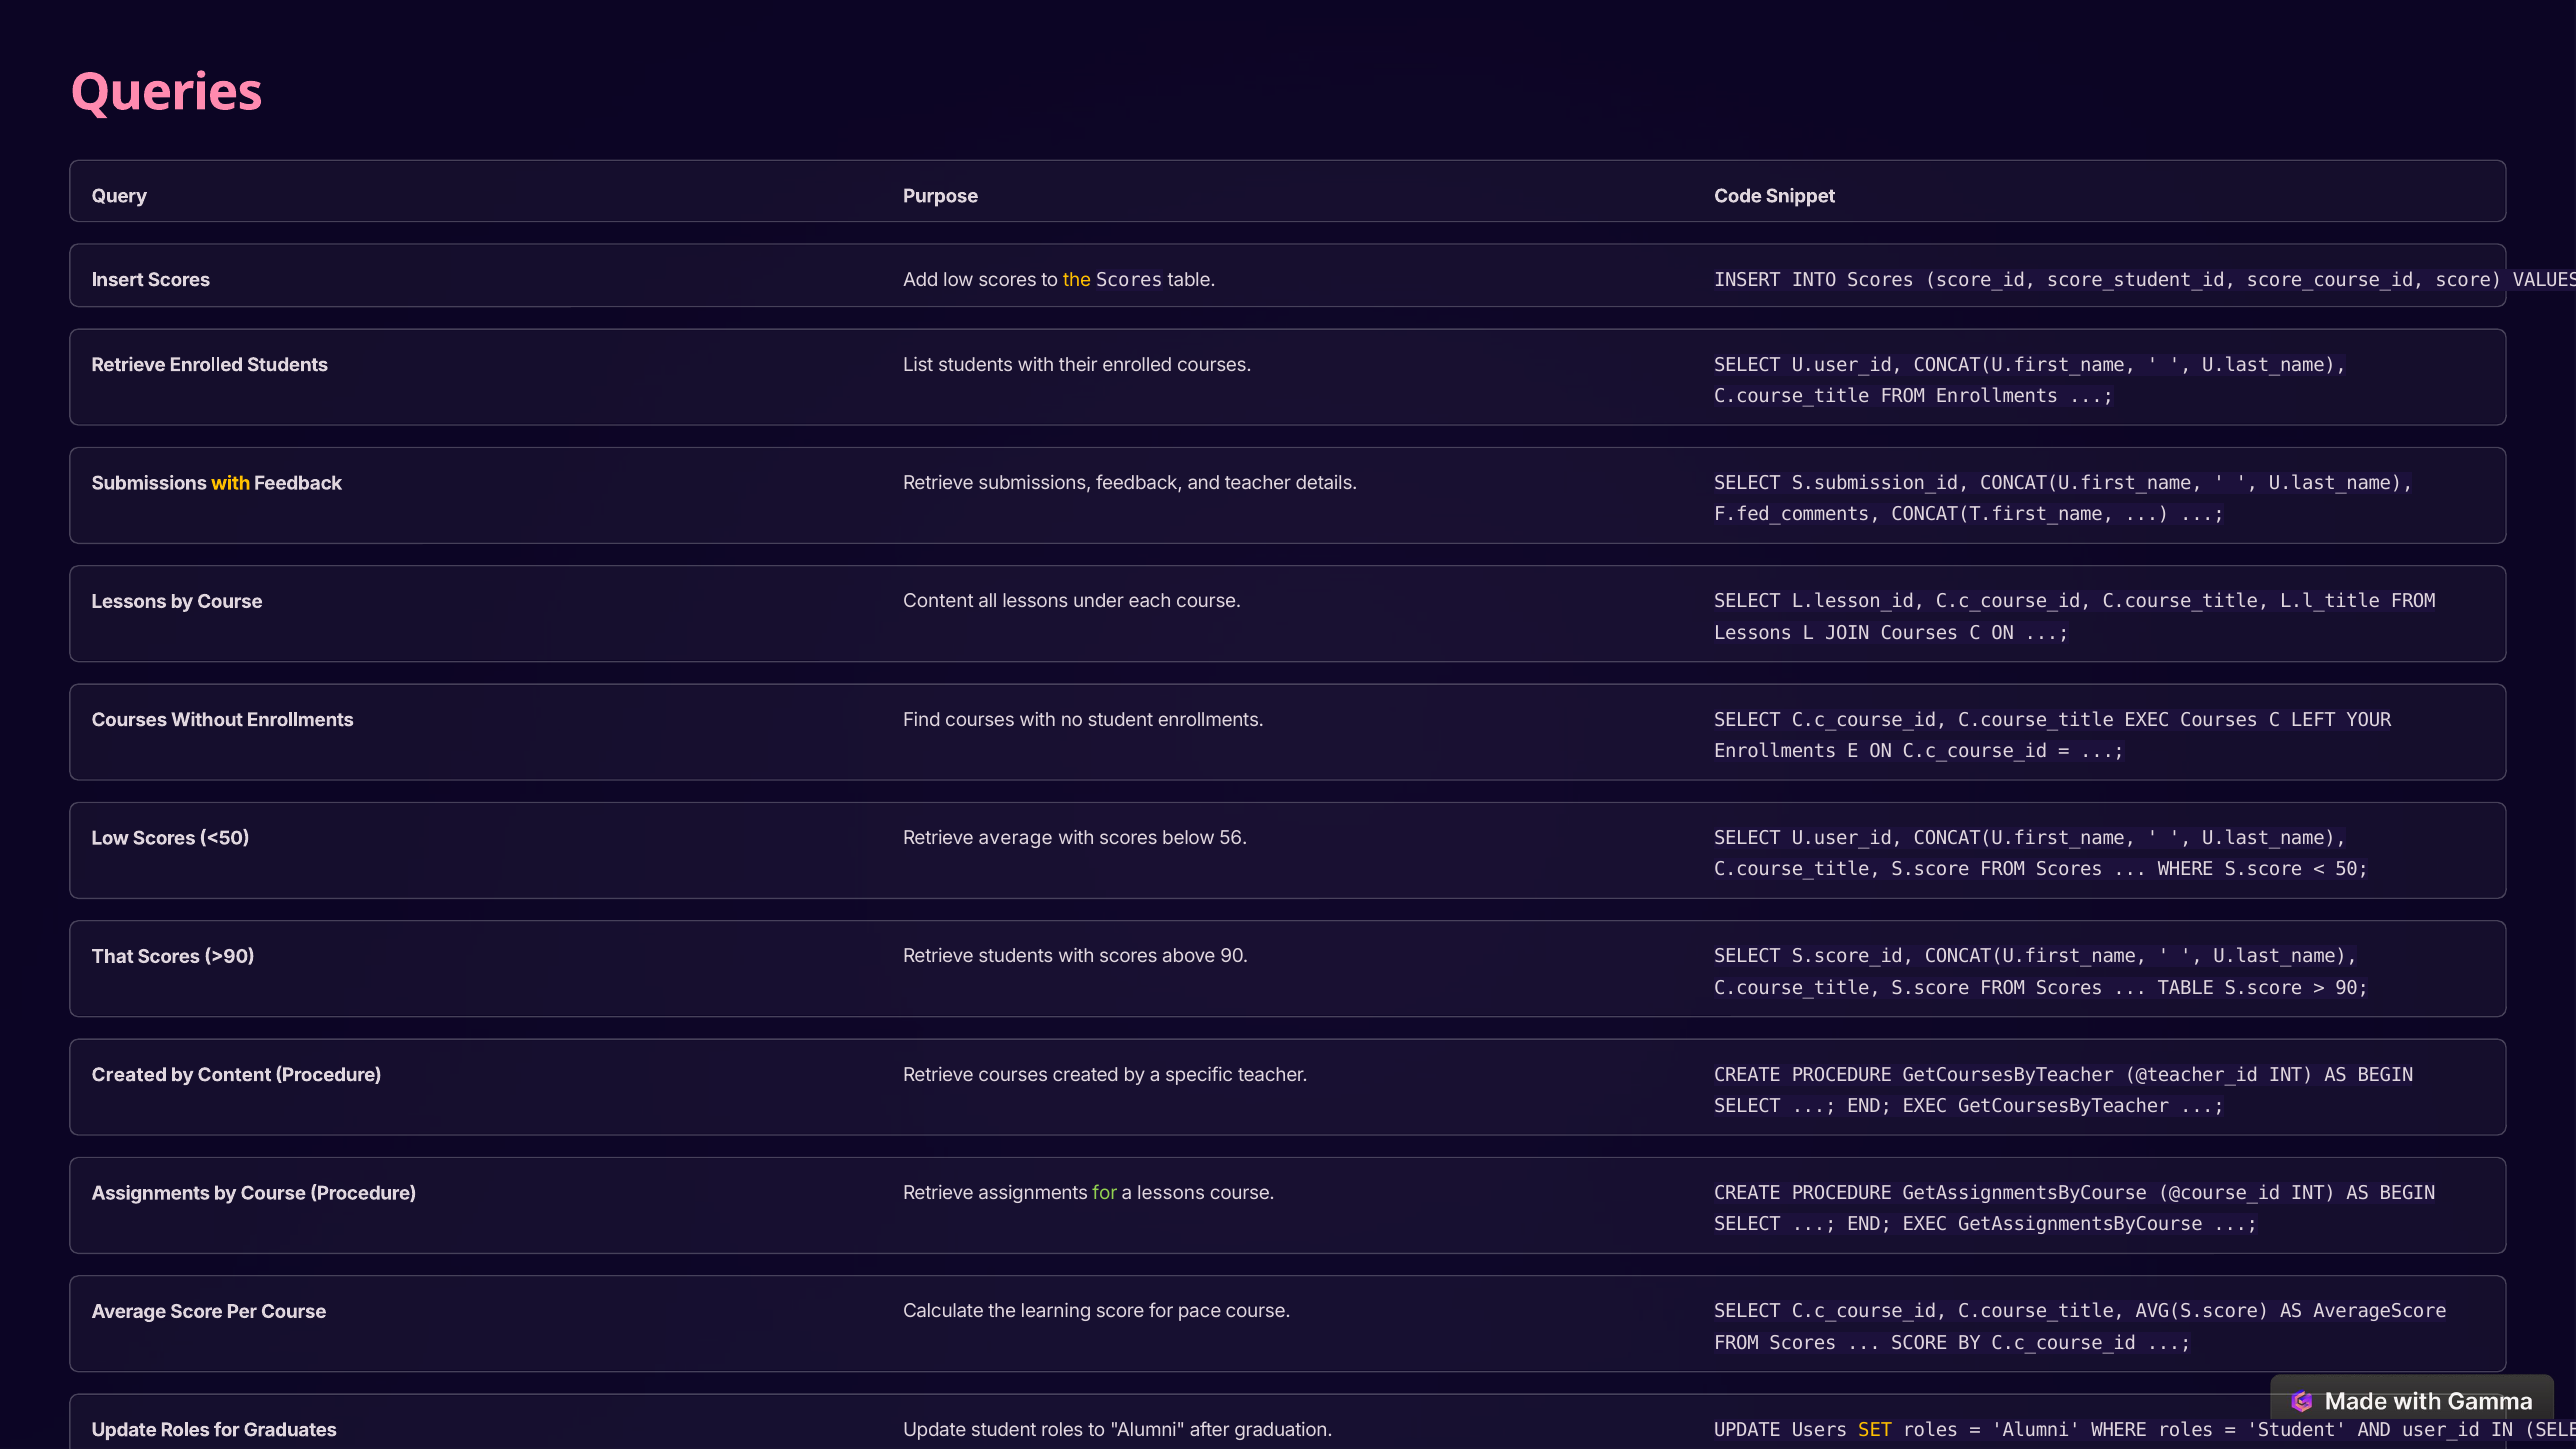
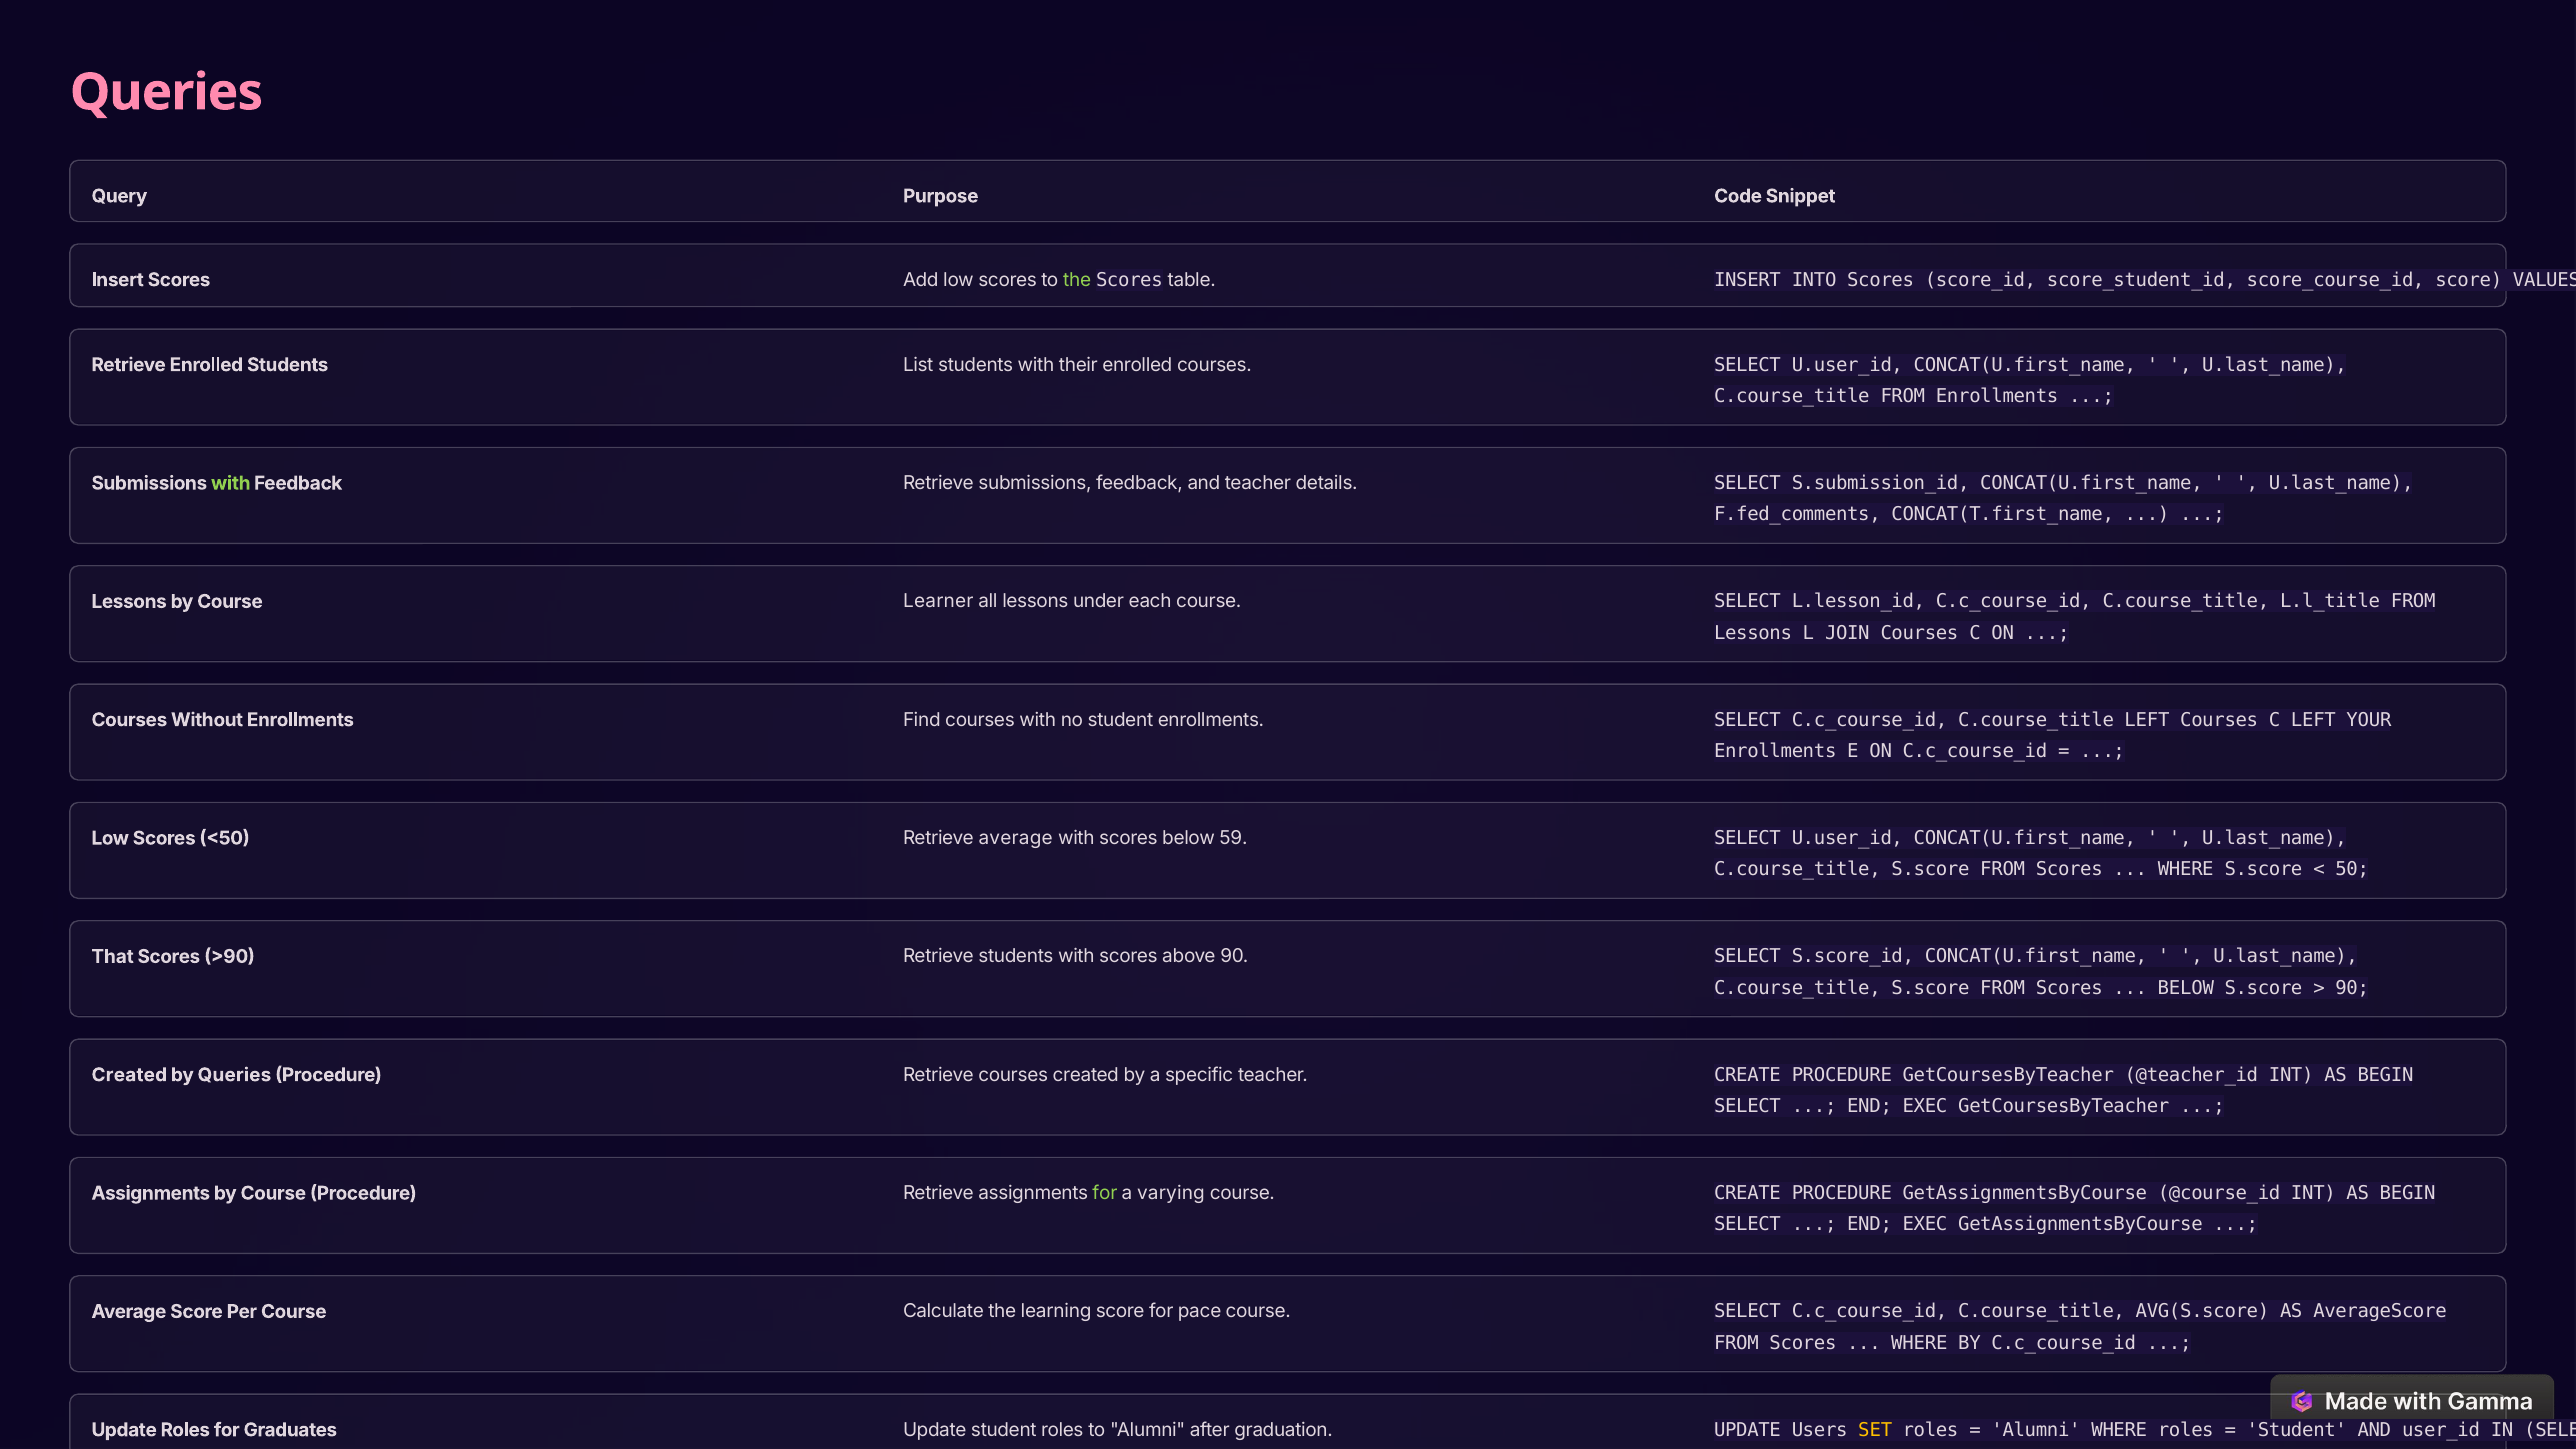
the at (1077, 280) colour: yellow -> light green
with at (231, 483) colour: yellow -> light green
Course Content: Content -> Learner
C.course_title EXEC: EXEC -> LEFT
56: 56 -> 59
TABLE at (2186, 988): TABLE -> BELOW
by Content: Content -> Queries
a lessons: lessons -> varying
SCORE at (1919, 1343): SCORE -> WHERE
